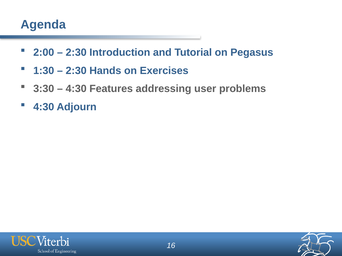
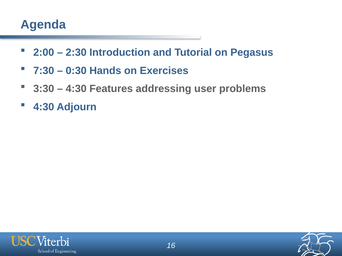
1:30: 1:30 -> 7:30
2:30 at (76, 71): 2:30 -> 0:30
